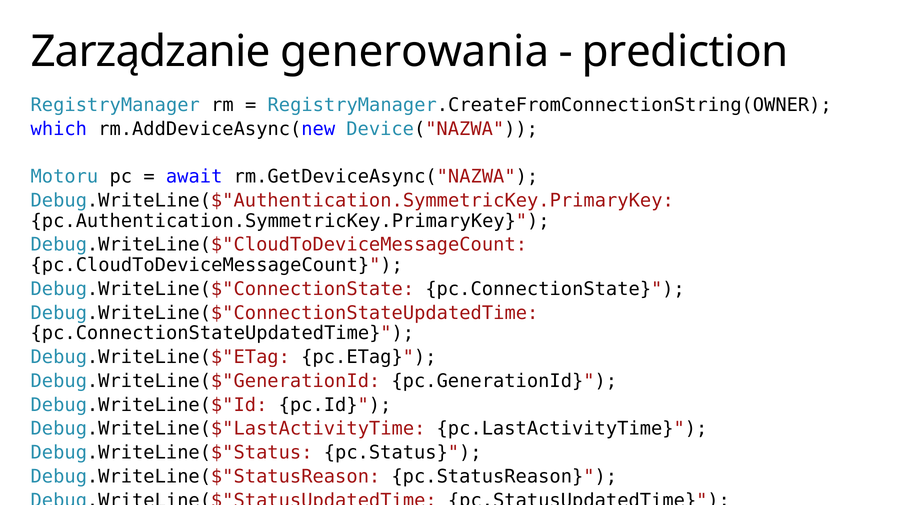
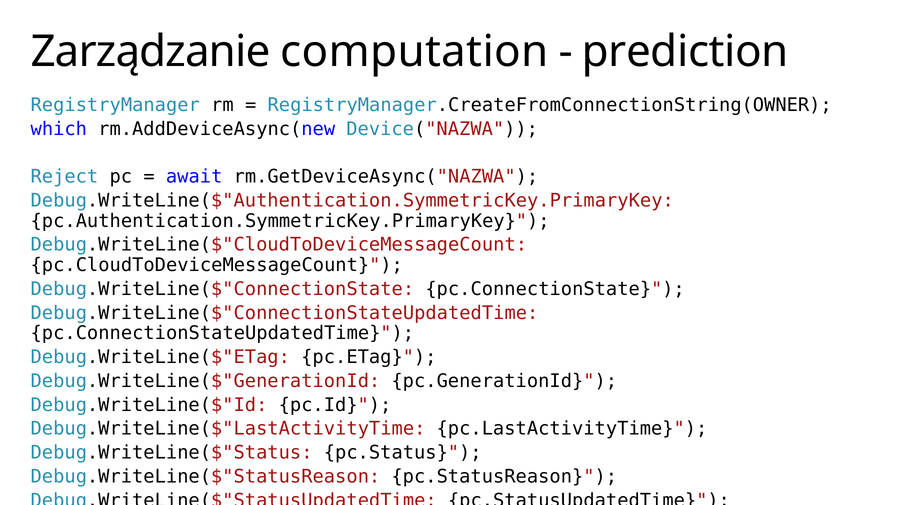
generowania: generowania -> computation
Motoru: Motoru -> Reject
